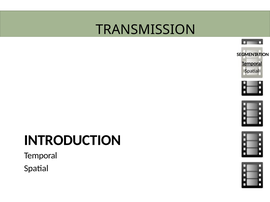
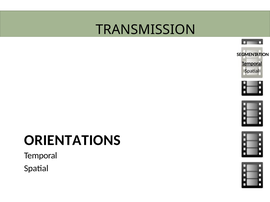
INTRODUCTION: INTRODUCTION -> ORIENTATIONS
